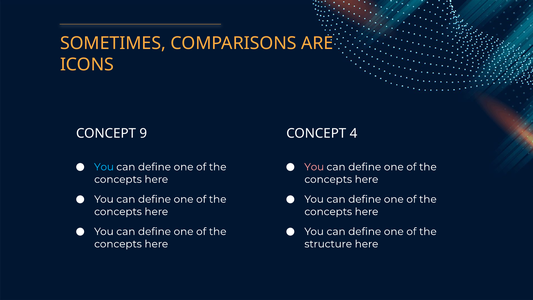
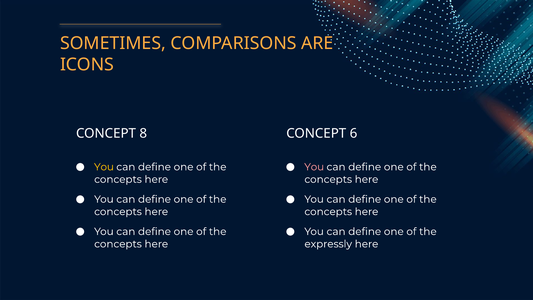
9: 9 -> 8
4: 4 -> 6
You at (104, 167) colour: light blue -> yellow
structure: structure -> expressly
